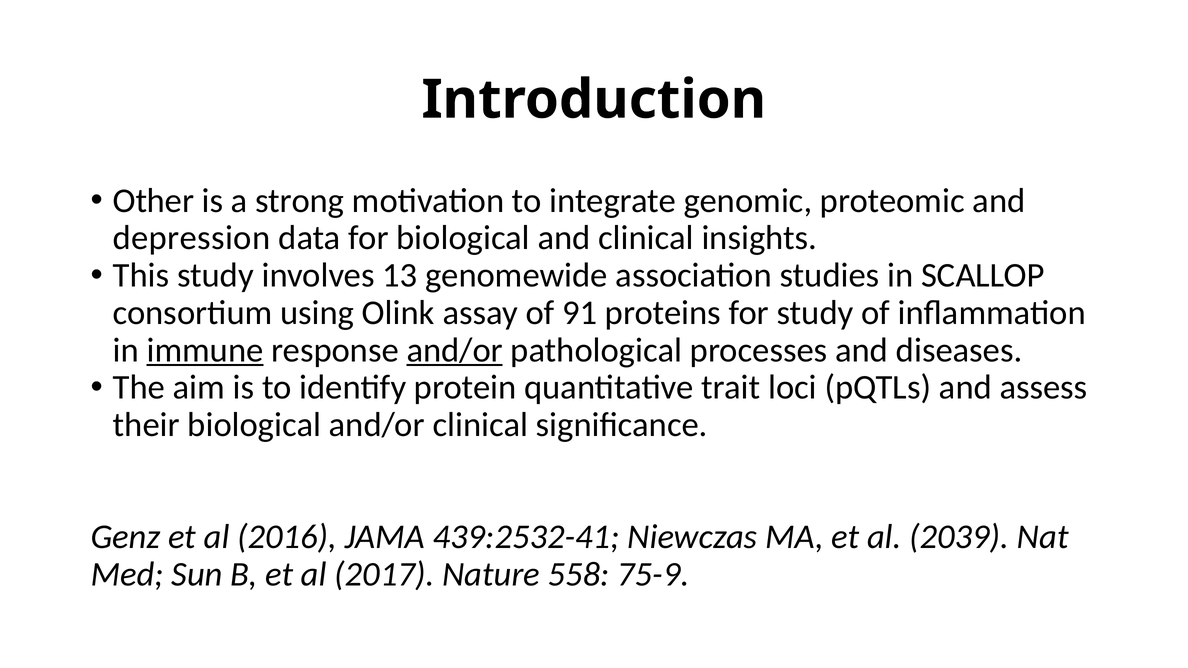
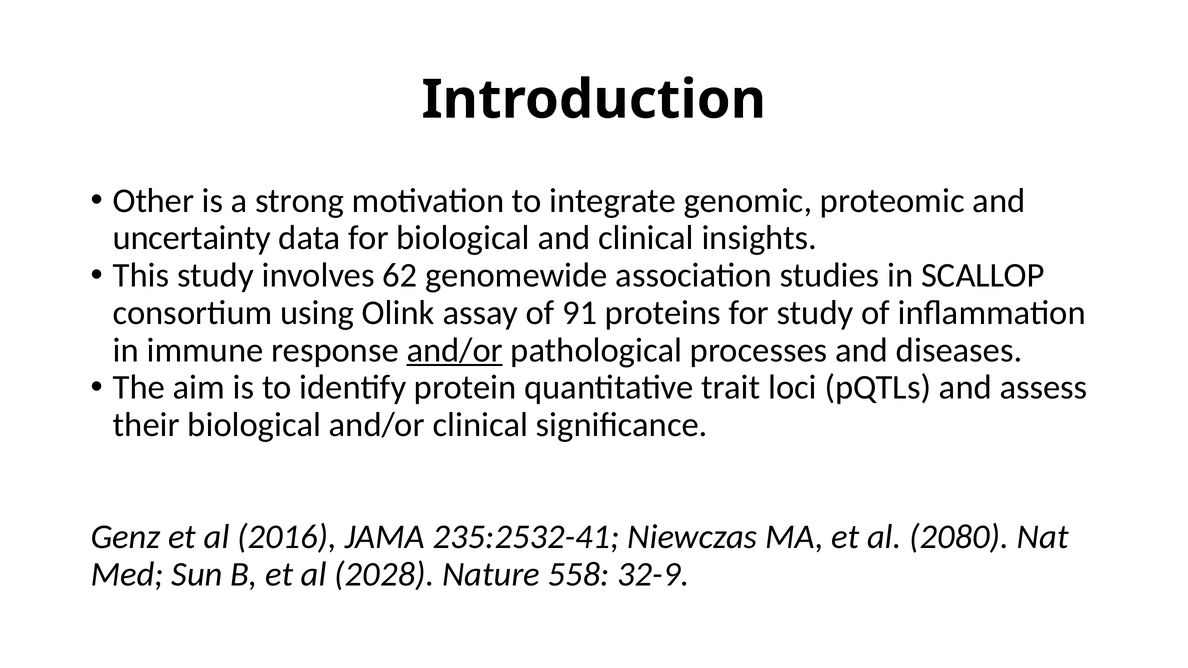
depression: depression -> uncertainty
13: 13 -> 62
immune underline: present -> none
439:2532-41: 439:2532-41 -> 235:2532-41
2039: 2039 -> 2080
2017: 2017 -> 2028
75-9: 75-9 -> 32-9
